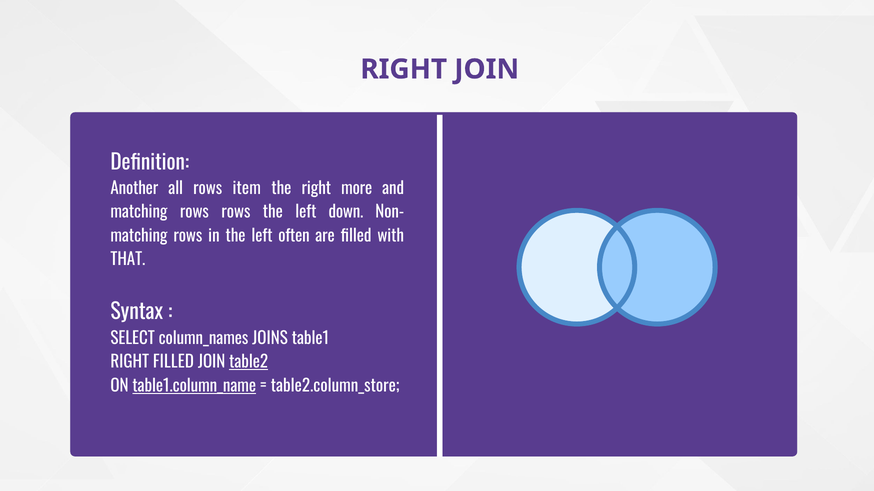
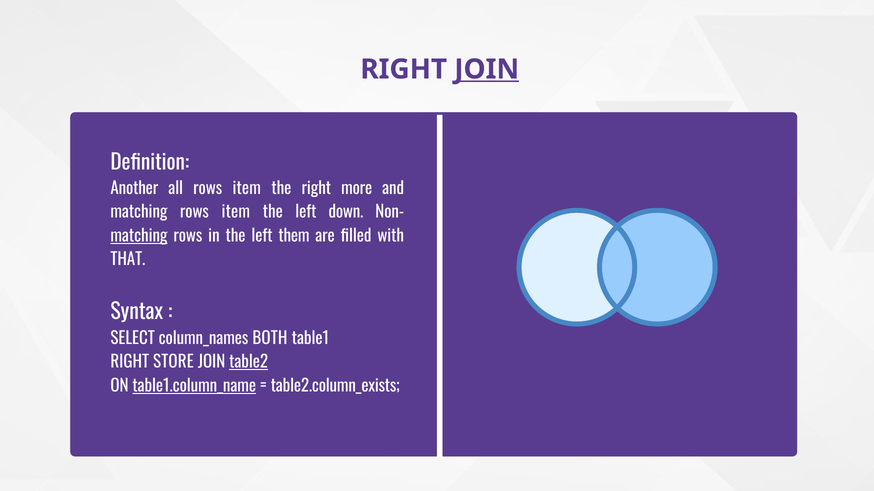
JOIN at (487, 69) underline: none -> present
matching rows rows: rows -> item
matching at (139, 236) underline: none -> present
often: often -> them
JOINS: JOINS -> BOTH
RIGHT FILLED: FILLED -> STORE
table2.column_store: table2.column_store -> table2.column_exists
